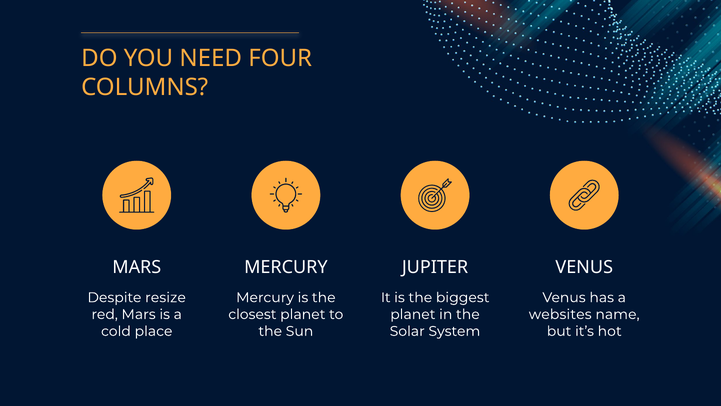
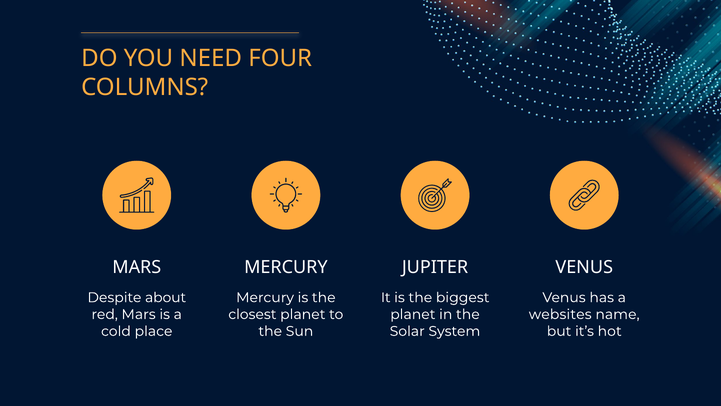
resize: resize -> about
